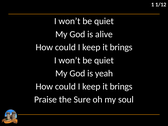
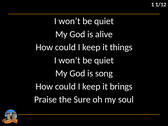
brings at (121, 47): brings -> things
yeah: yeah -> song
